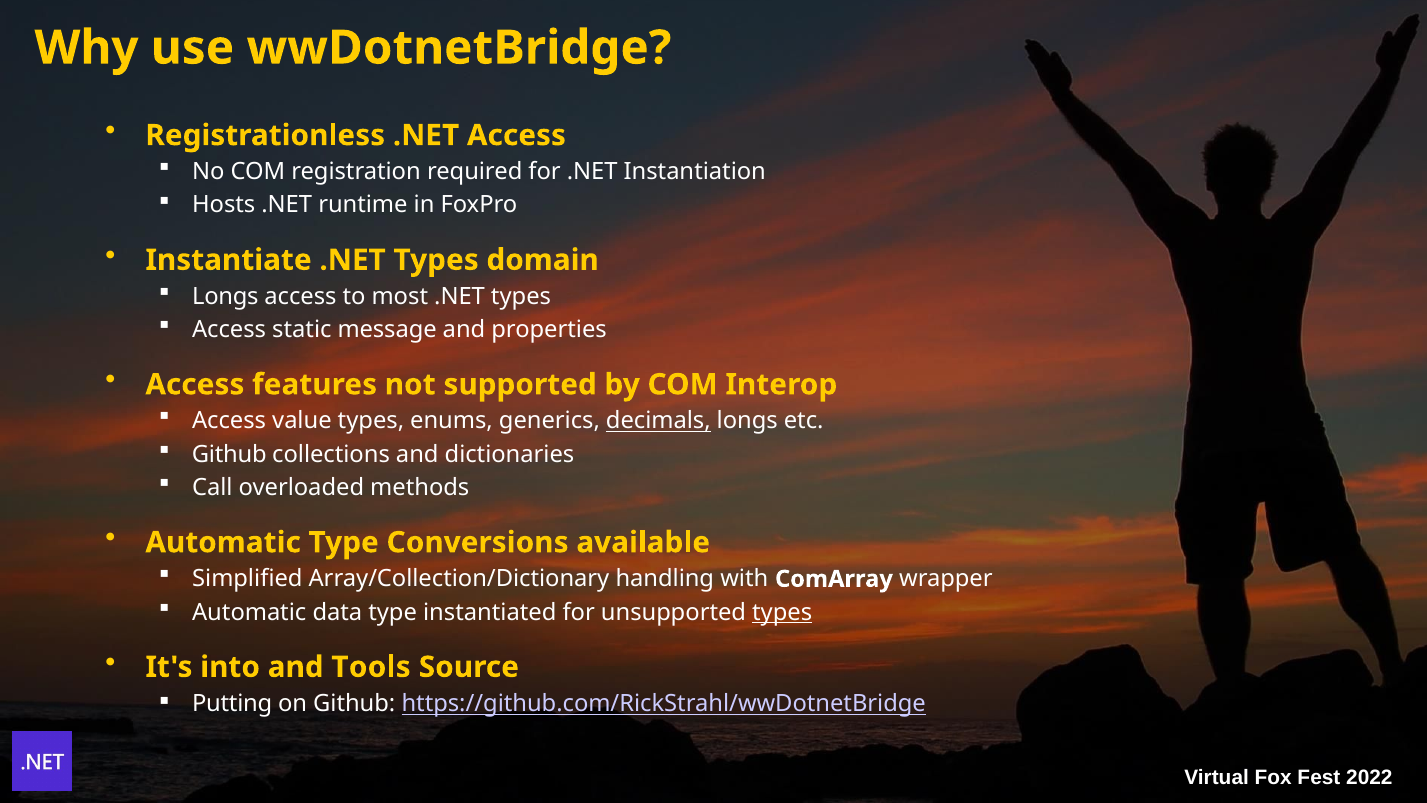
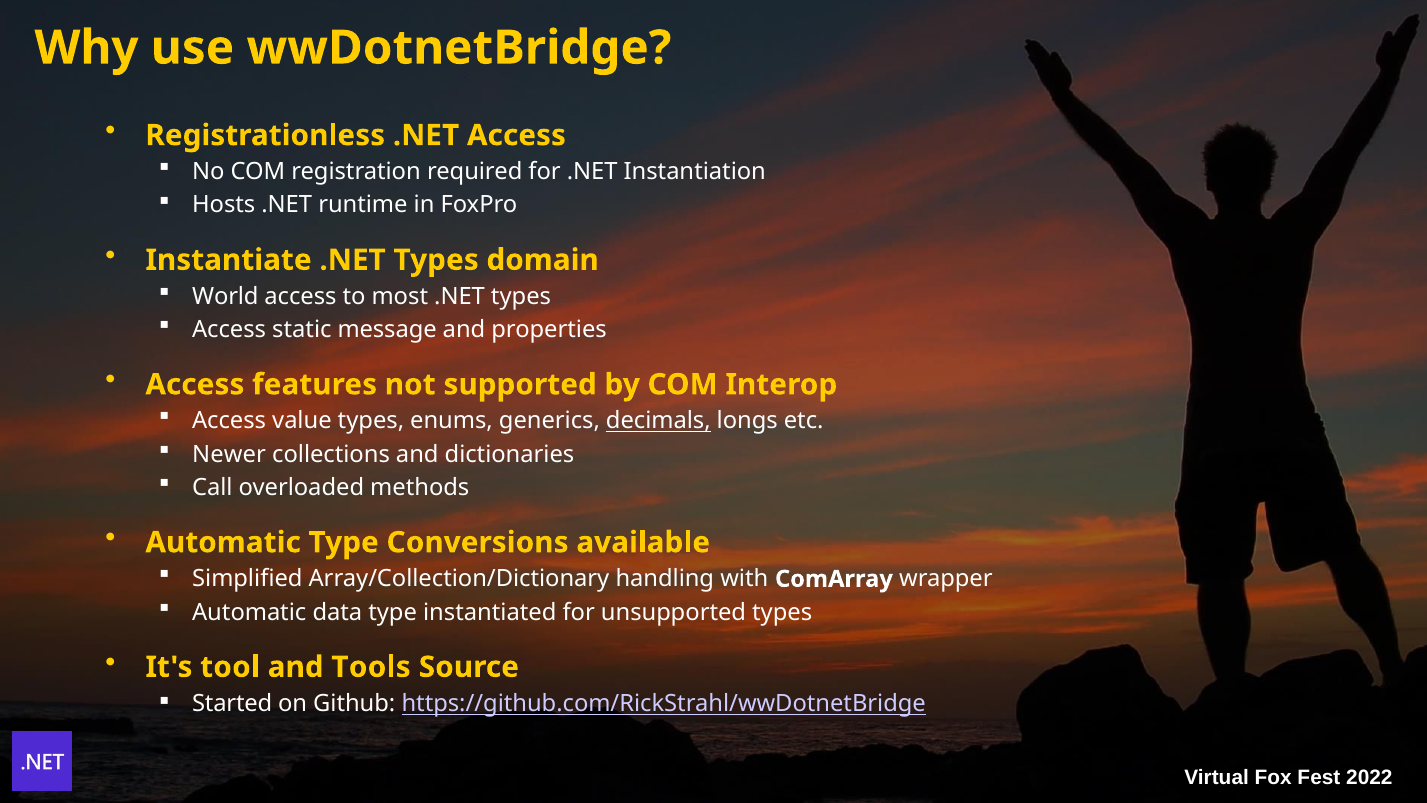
Longs at (225, 296): Longs -> World
Github at (229, 454): Github -> Newer
types at (782, 612) underline: present -> none
into: into -> tool
Putting: Putting -> Started
